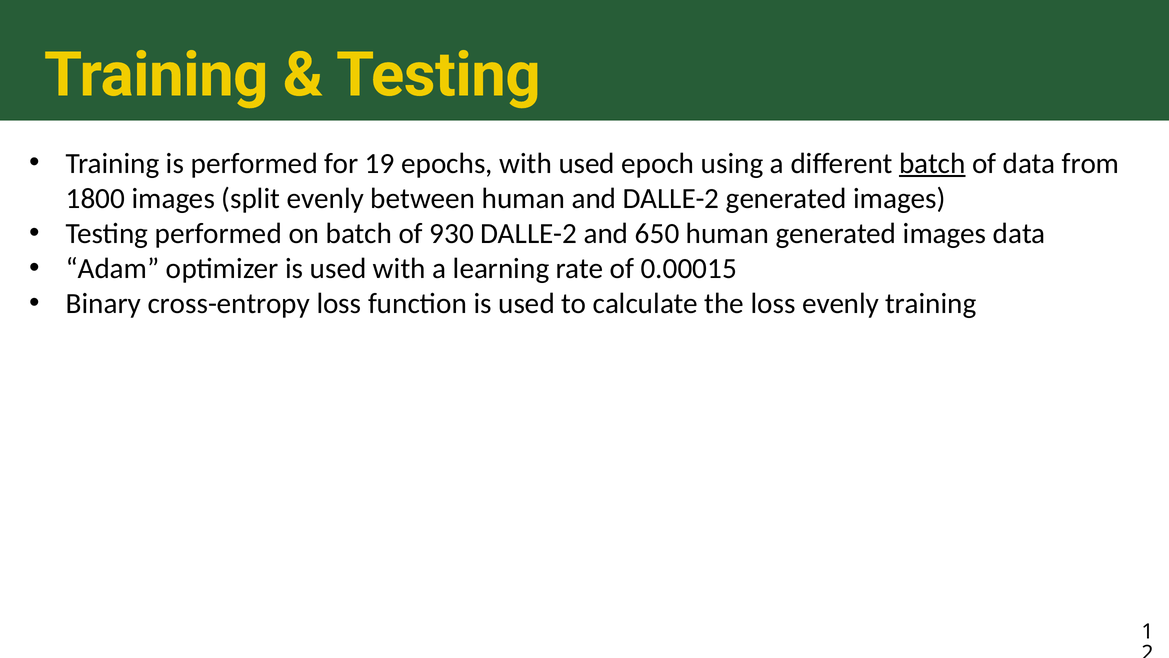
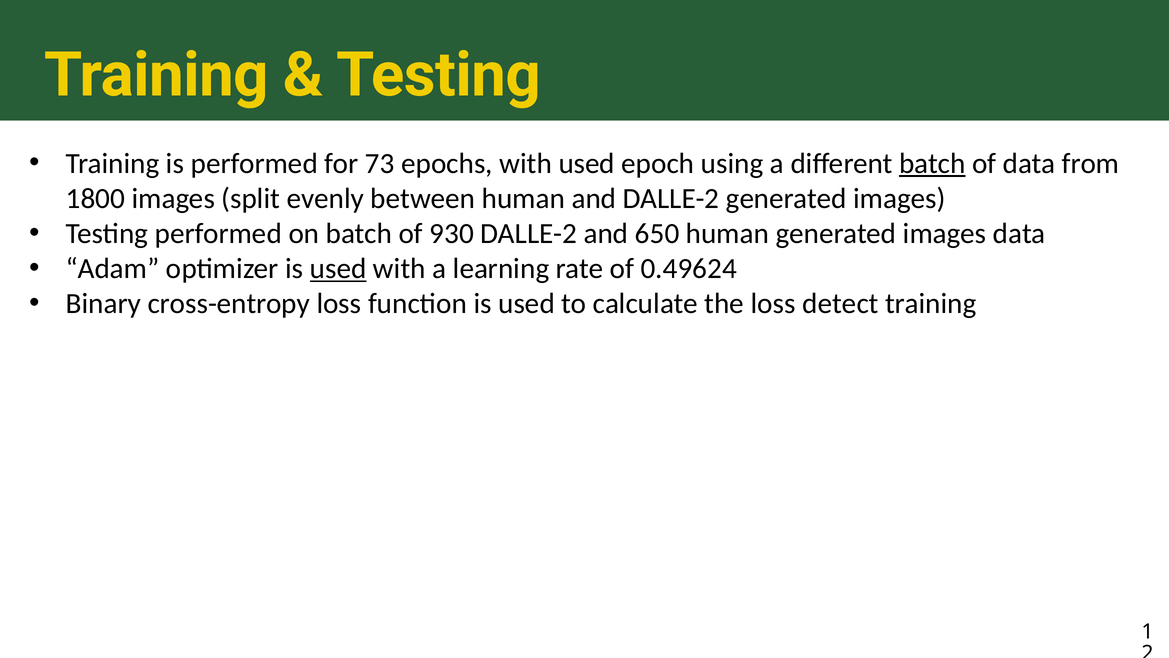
19: 19 -> 73
used at (338, 268) underline: none -> present
0.00015: 0.00015 -> 0.49624
loss evenly: evenly -> detect
